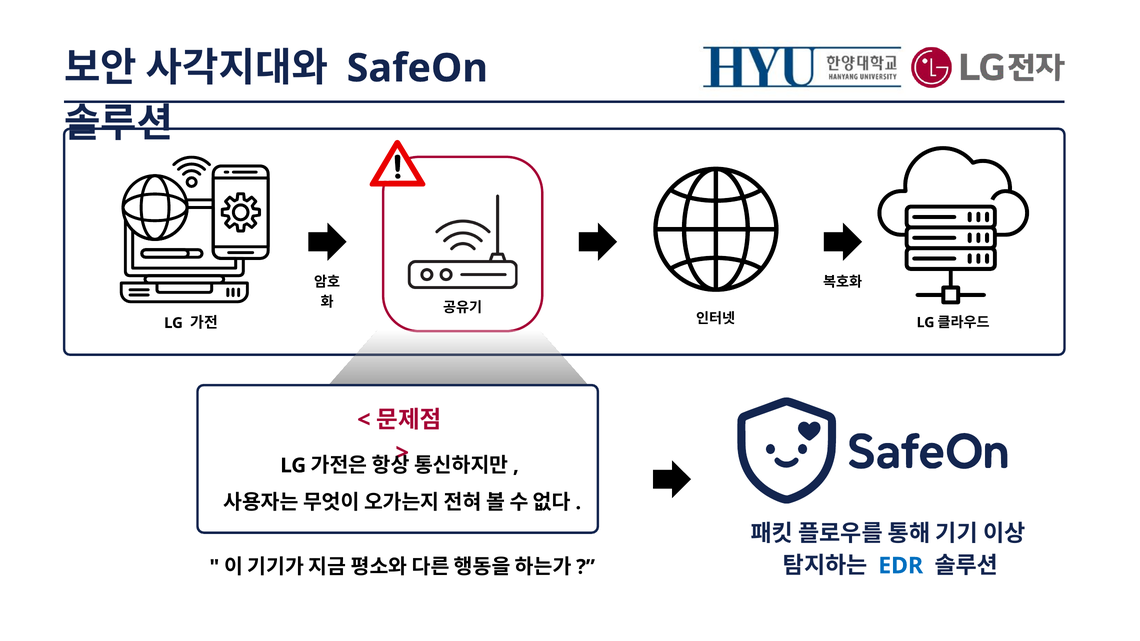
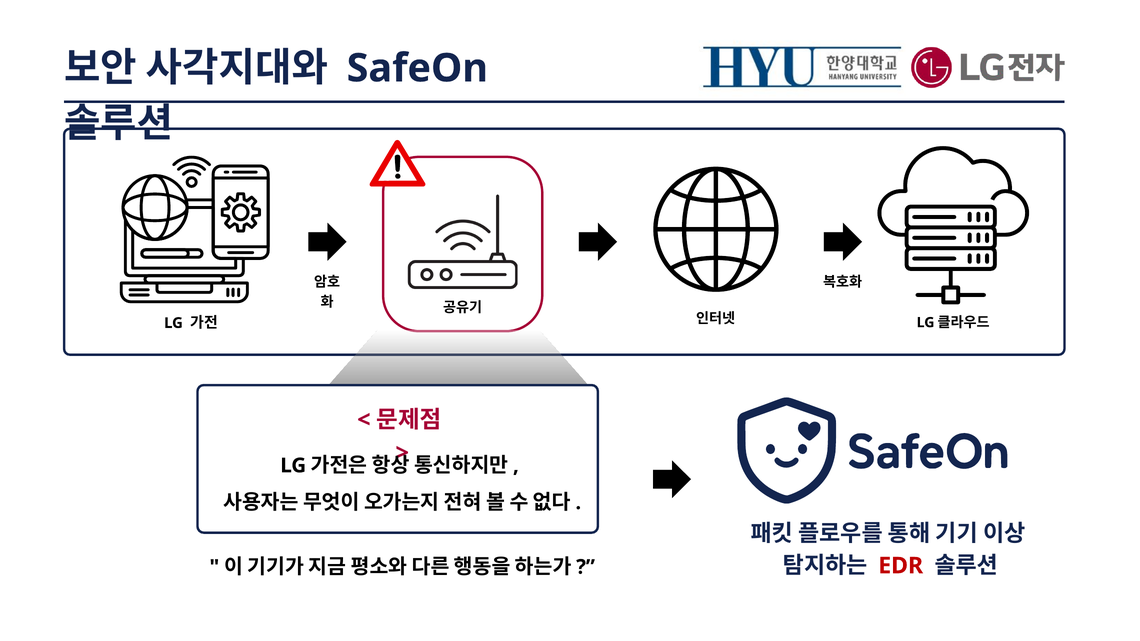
EDR colour: blue -> red
